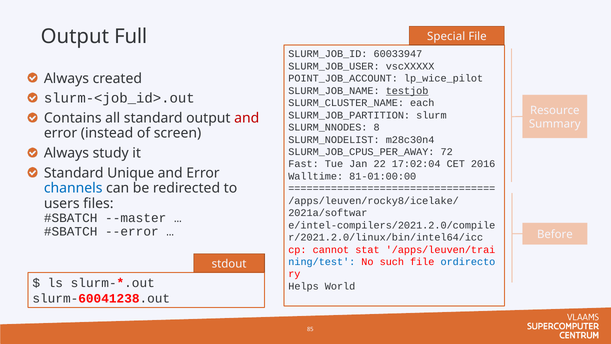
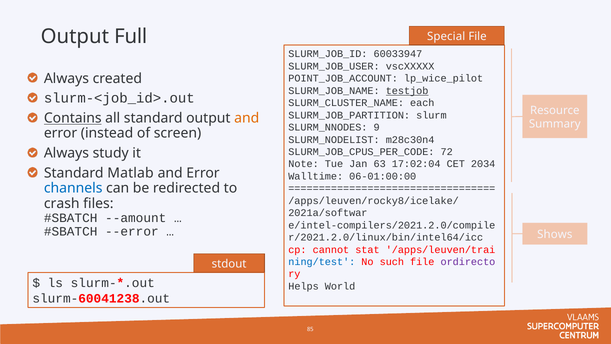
Contains underline: none -> present
and at (247, 118) colour: red -> orange
8: 8 -> 9
SLURM_JOB_CPUS_PER_AWAY: SLURM_JOB_CPUS_PER_AWAY -> SLURM_JOB_CPUS_PER_CODE
Fast: Fast -> Note
22: 22 -> 63
2016: 2016 -> 2034
Unique: Unique -> Matlab
81-01:00:00: 81-01:00:00 -> 06-01:00:00
users: users -> crash
--master: --master -> --amount
Before: Before -> Shows
ordirecto colour: blue -> purple
